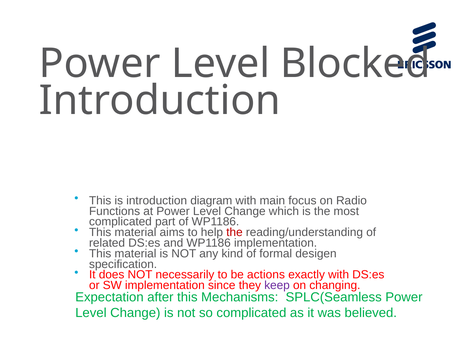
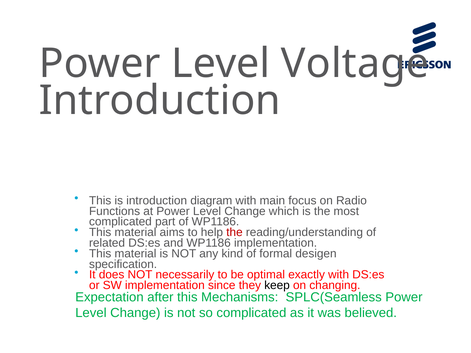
Blocked: Blocked -> Voltage
actions: actions -> optimal
keep colour: purple -> black
